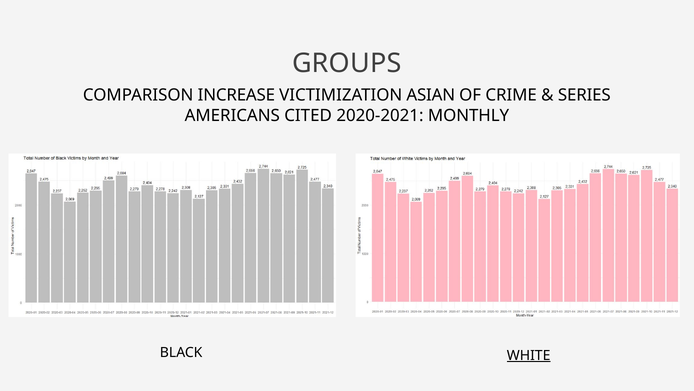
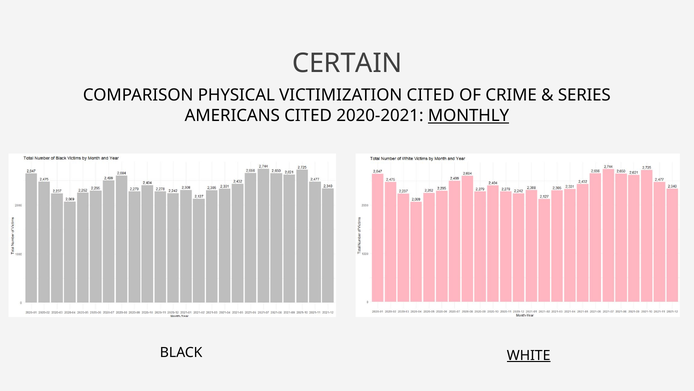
GROUPS: GROUPS -> CERTAIN
INCREASE: INCREASE -> PHYSICAL
VICTIMIZATION ASIAN: ASIAN -> CITED
MONTHLY underline: none -> present
